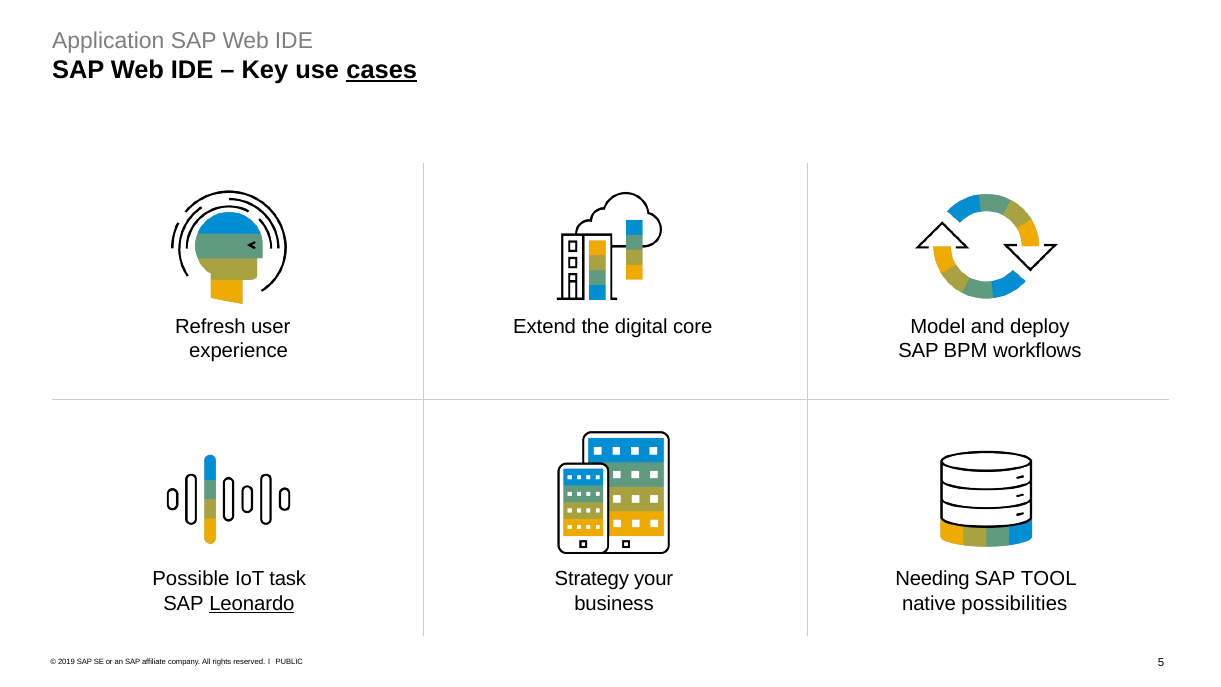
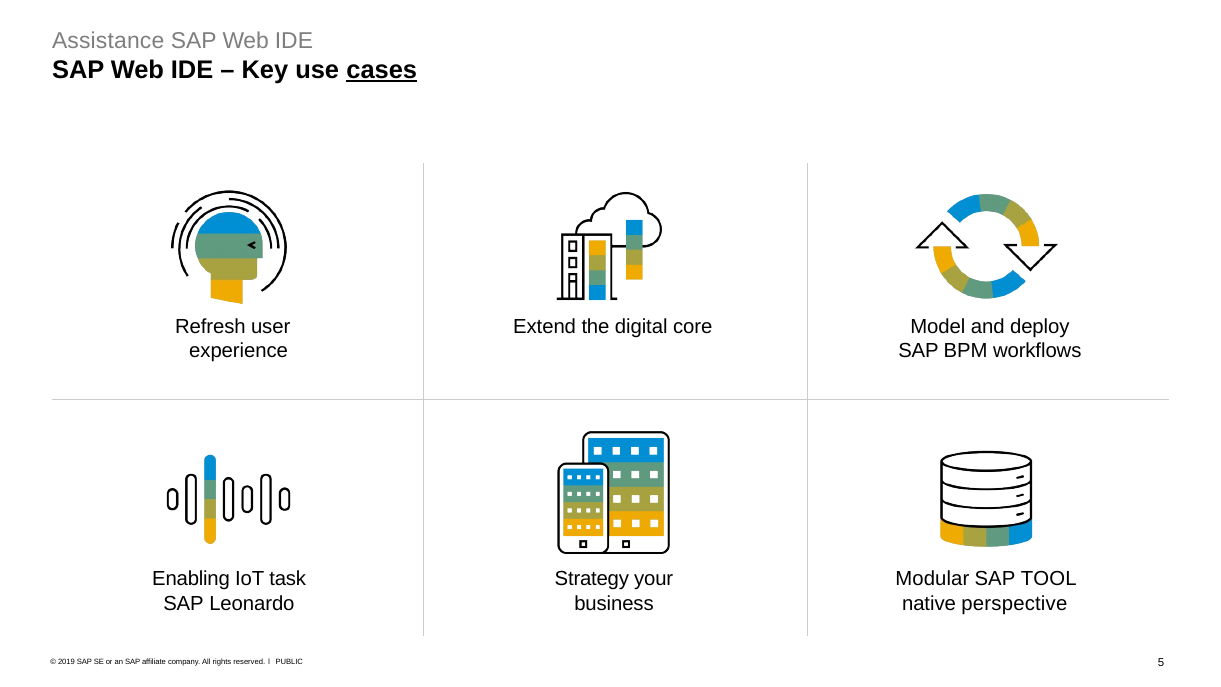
Application: Application -> Assistance
Possible: Possible -> Enabling
Needing: Needing -> Modular
Leonardo underline: present -> none
possibilities: possibilities -> perspective
